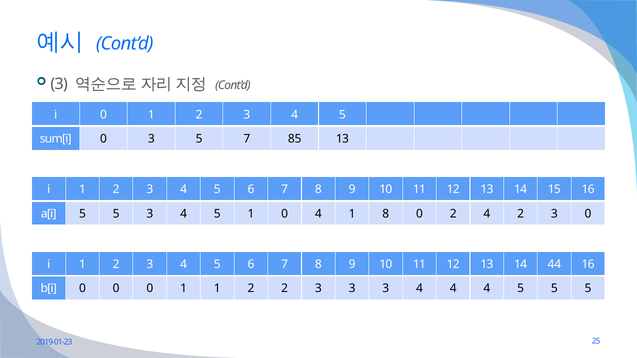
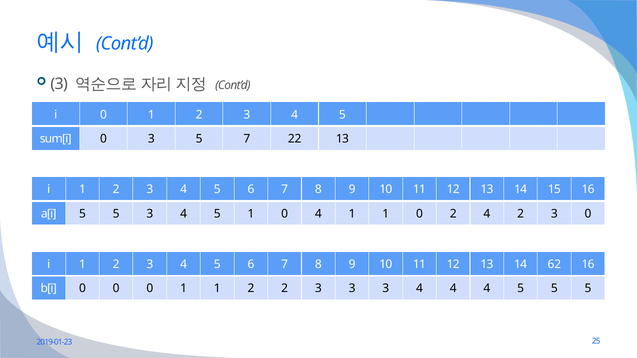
85: 85 -> 22
4 1 8: 8 -> 1
44: 44 -> 62
